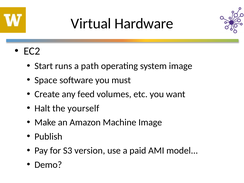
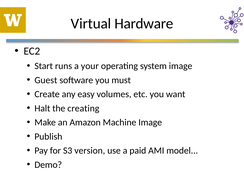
path: path -> your
Space: Space -> Guest
feed: feed -> easy
yourself: yourself -> creating
